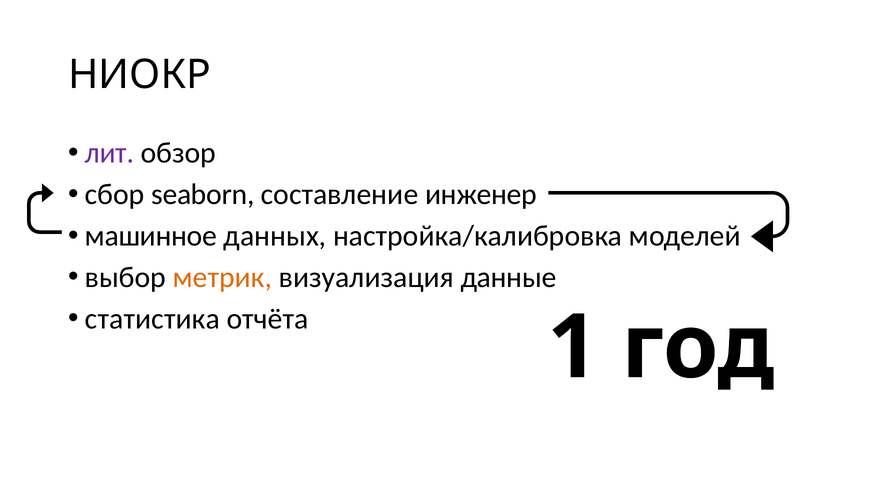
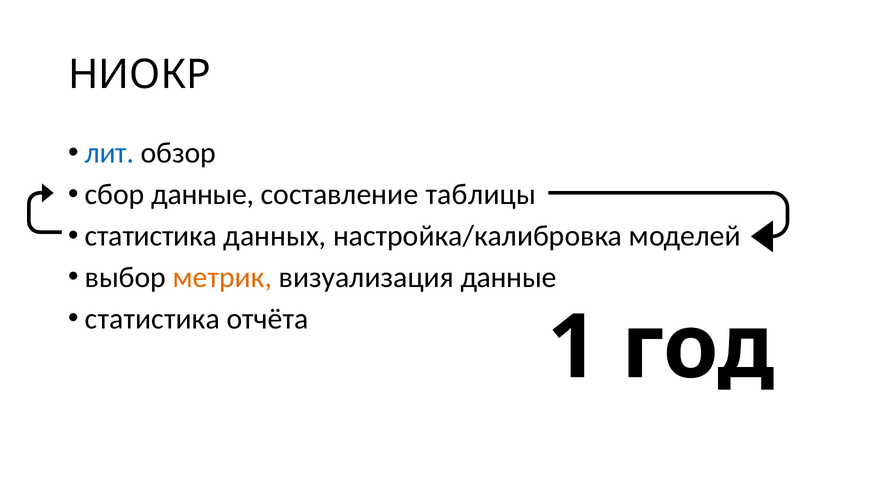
лит colour: purple -> blue
сбор seaborn: seaborn -> данные
инженер: инженер -> таблицы
машинное at (151, 236): машинное -> статистика
